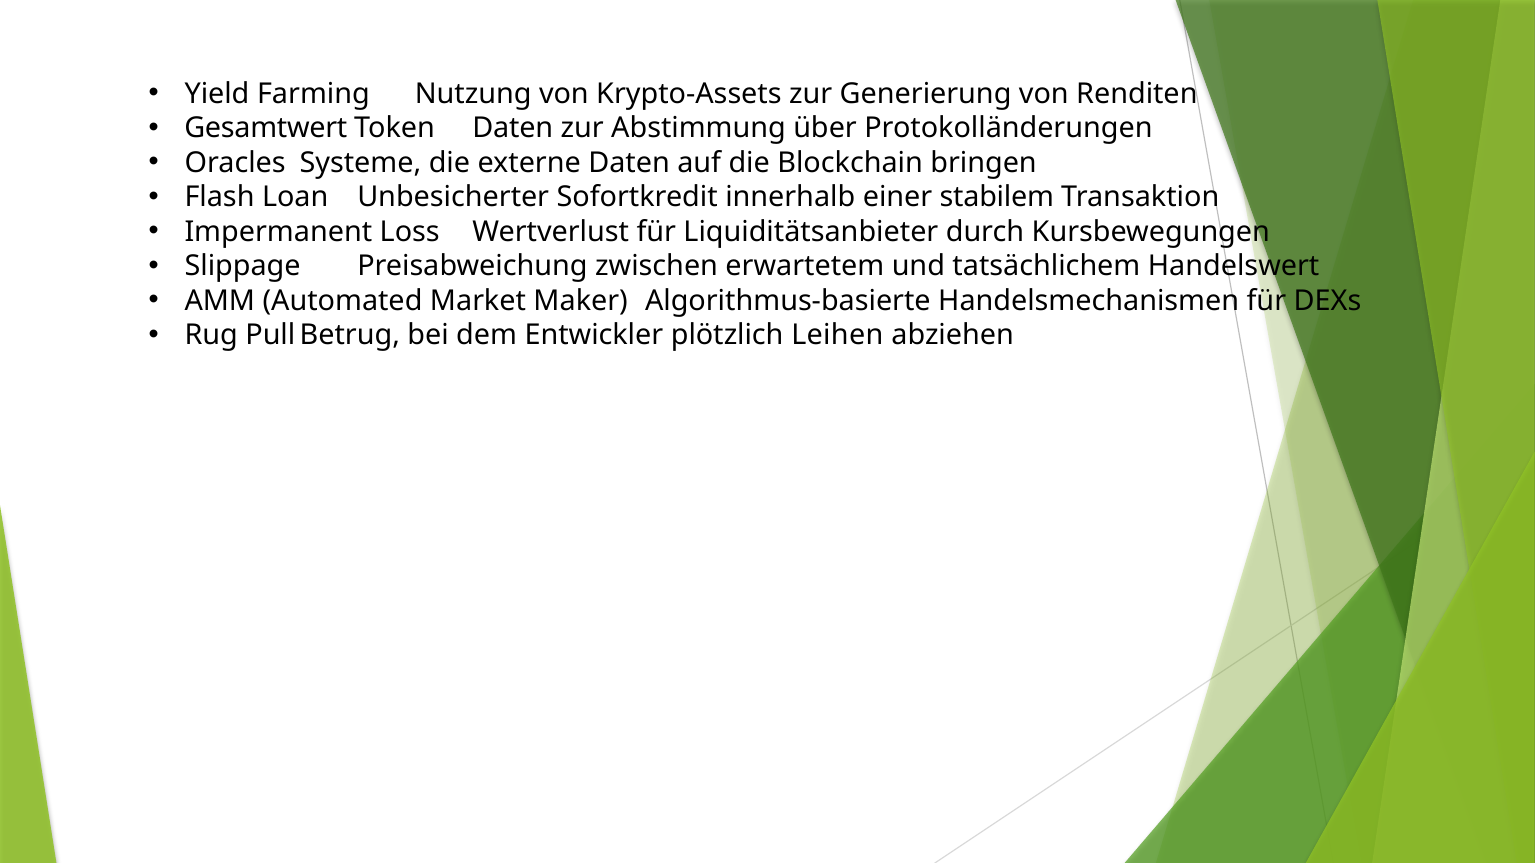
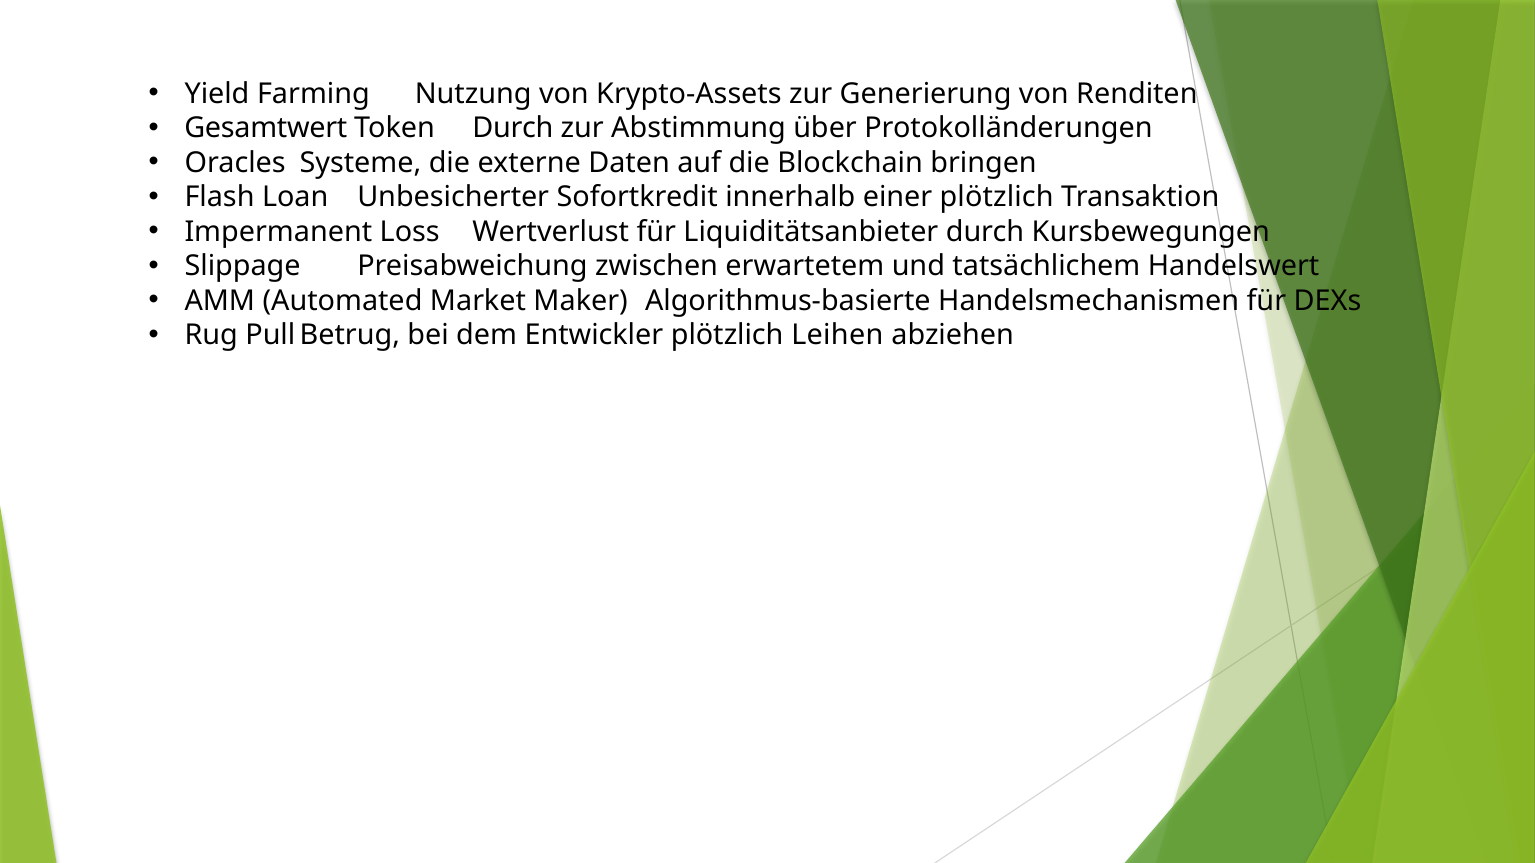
Token Daten: Daten -> Durch
einer stabilem: stabilem -> plötzlich
